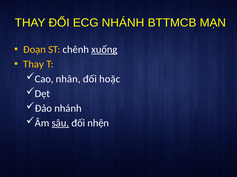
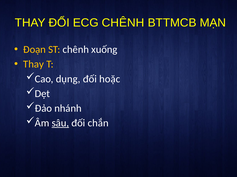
ECG NHÁNH: NHÁNH -> CHÊNH
xuống underline: present -> none
nhân: nhân -> dụng
nhện: nhện -> chắn
